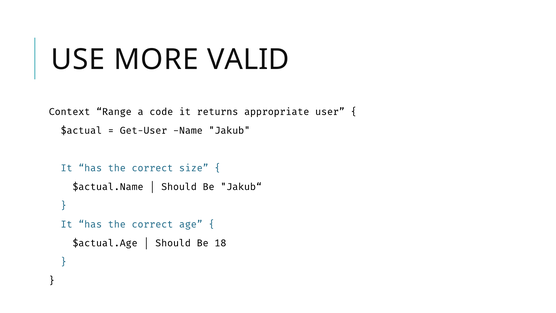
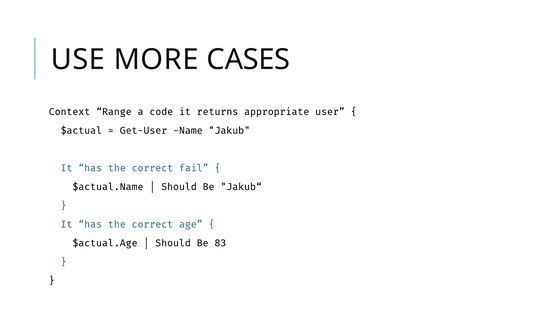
VALID: VALID -> CASES
size: size -> fail
18: 18 -> 83
